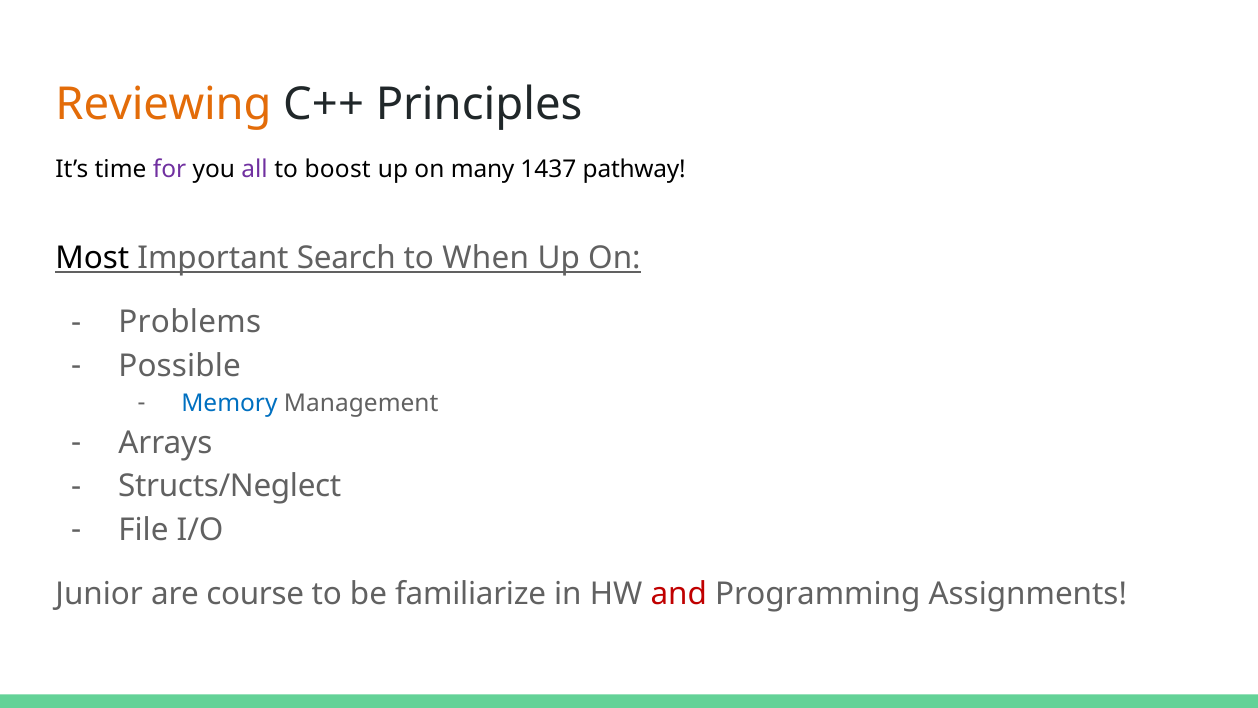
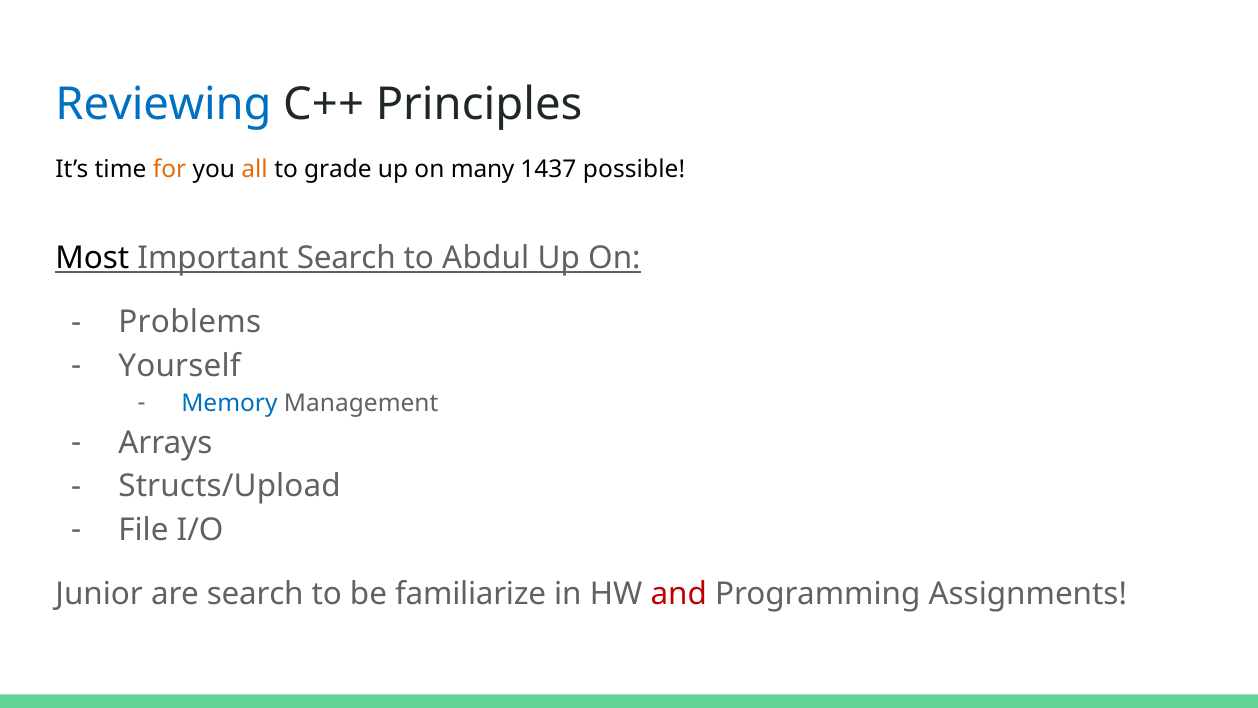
Reviewing colour: orange -> blue
for colour: purple -> orange
all colour: purple -> orange
boost: boost -> grade
pathway: pathway -> possible
When: When -> Abdul
Possible: Possible -> Yourself
Structs/Neglect: Structs/Neglect -> Structs/Upload
are course: course -> search
